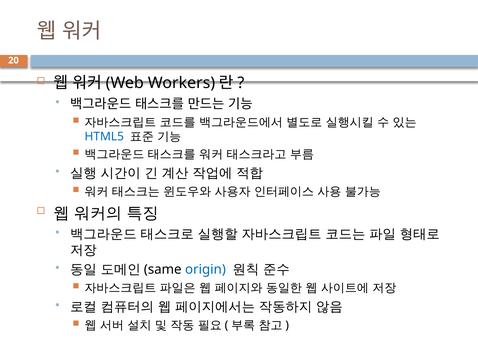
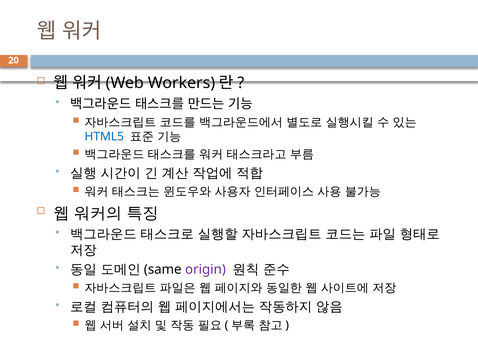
origin colour: blue -> purple
